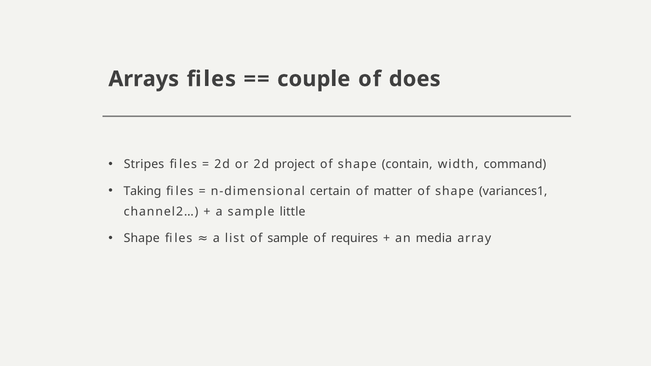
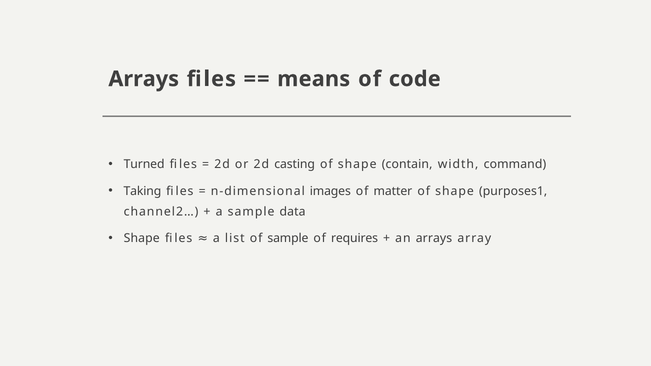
couple: couple -> means
does: does -> code
Stripes: Stripes -> Turned
project: project -> casting
certain: certain -> images
variances1: variances1 -> purposes1
little: little -> data
an media: media -> arrays
